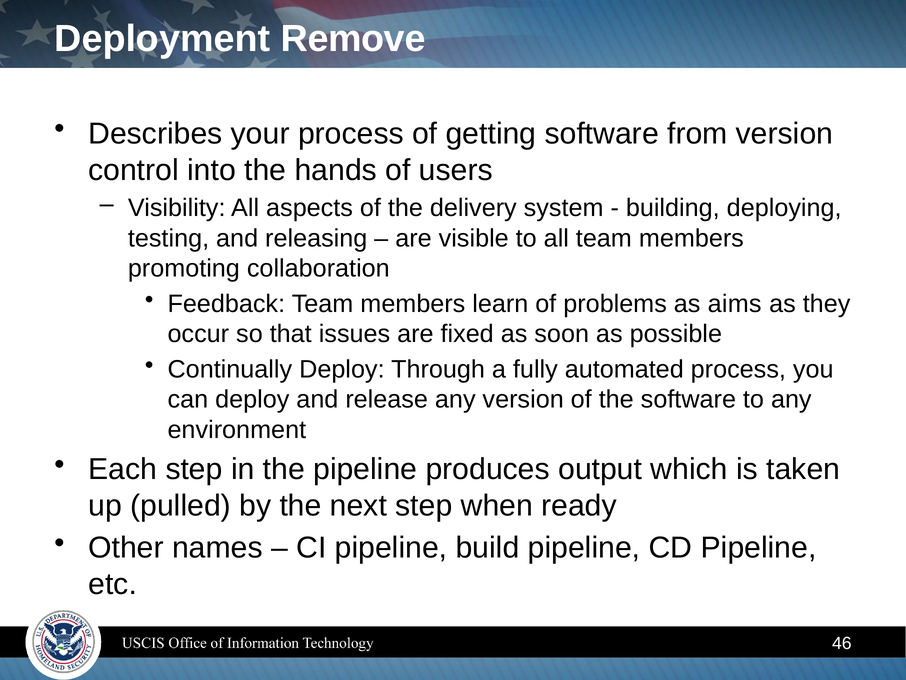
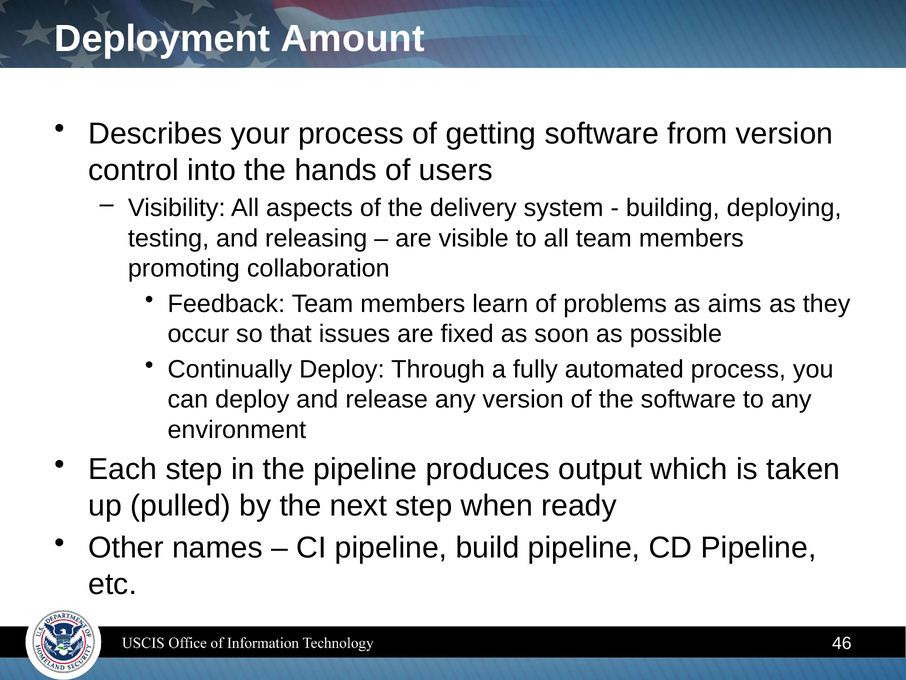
Remove: Remove -> Amount
